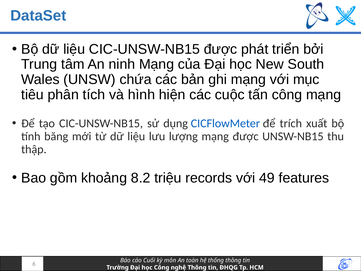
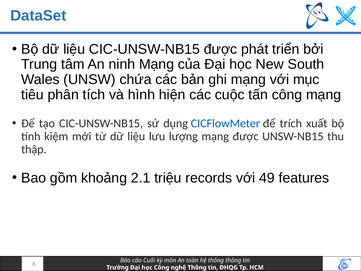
băng: băng -> kiệm
8.2: 8.2 -> 2.1
